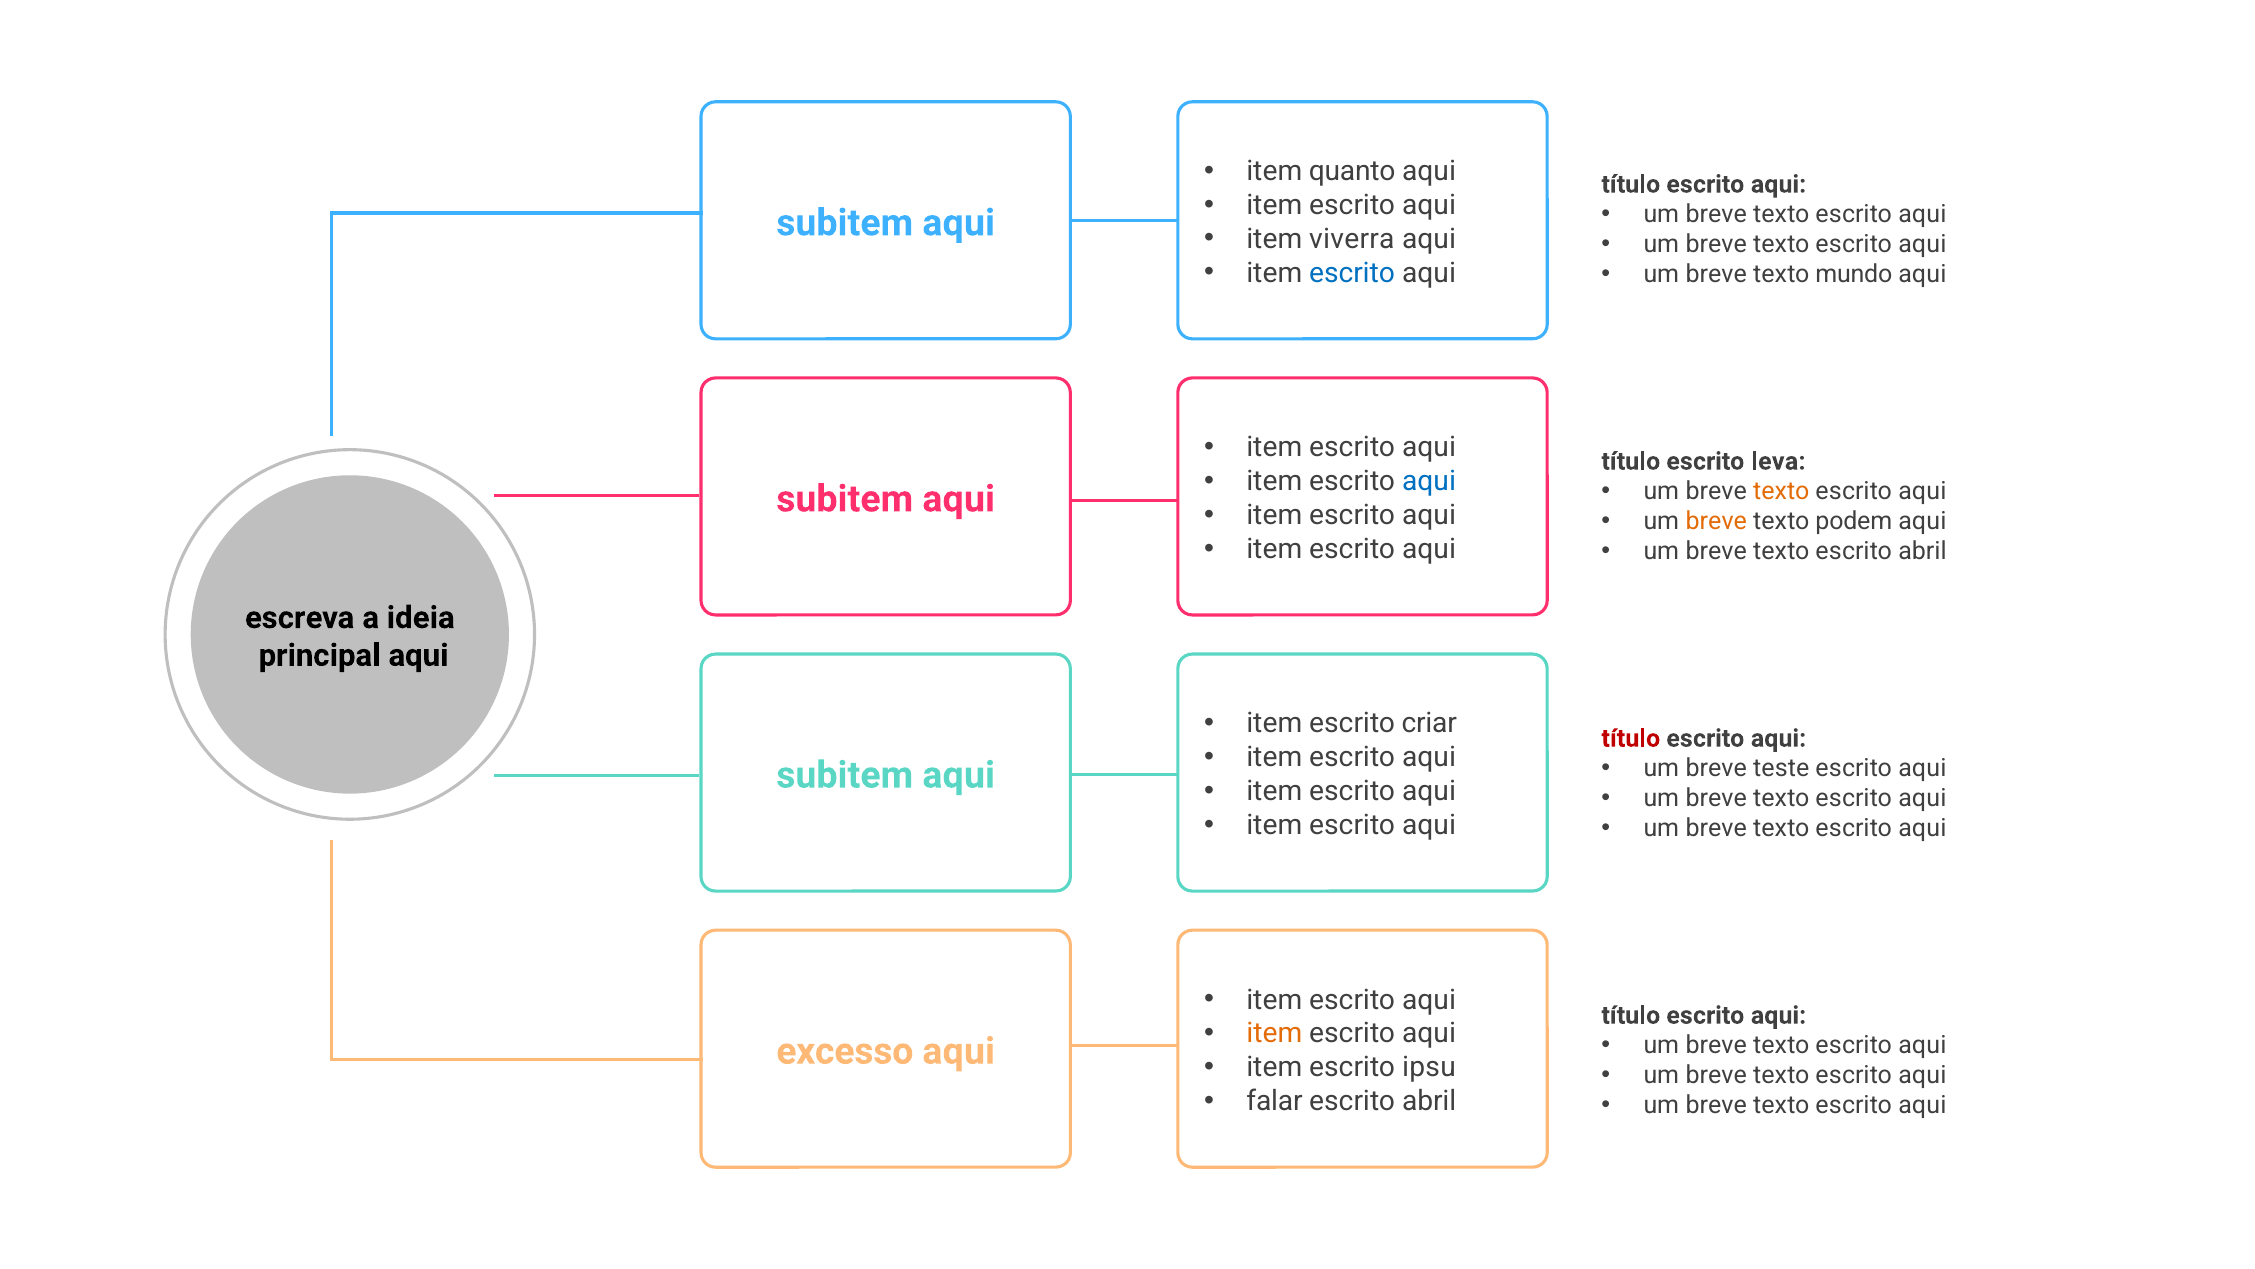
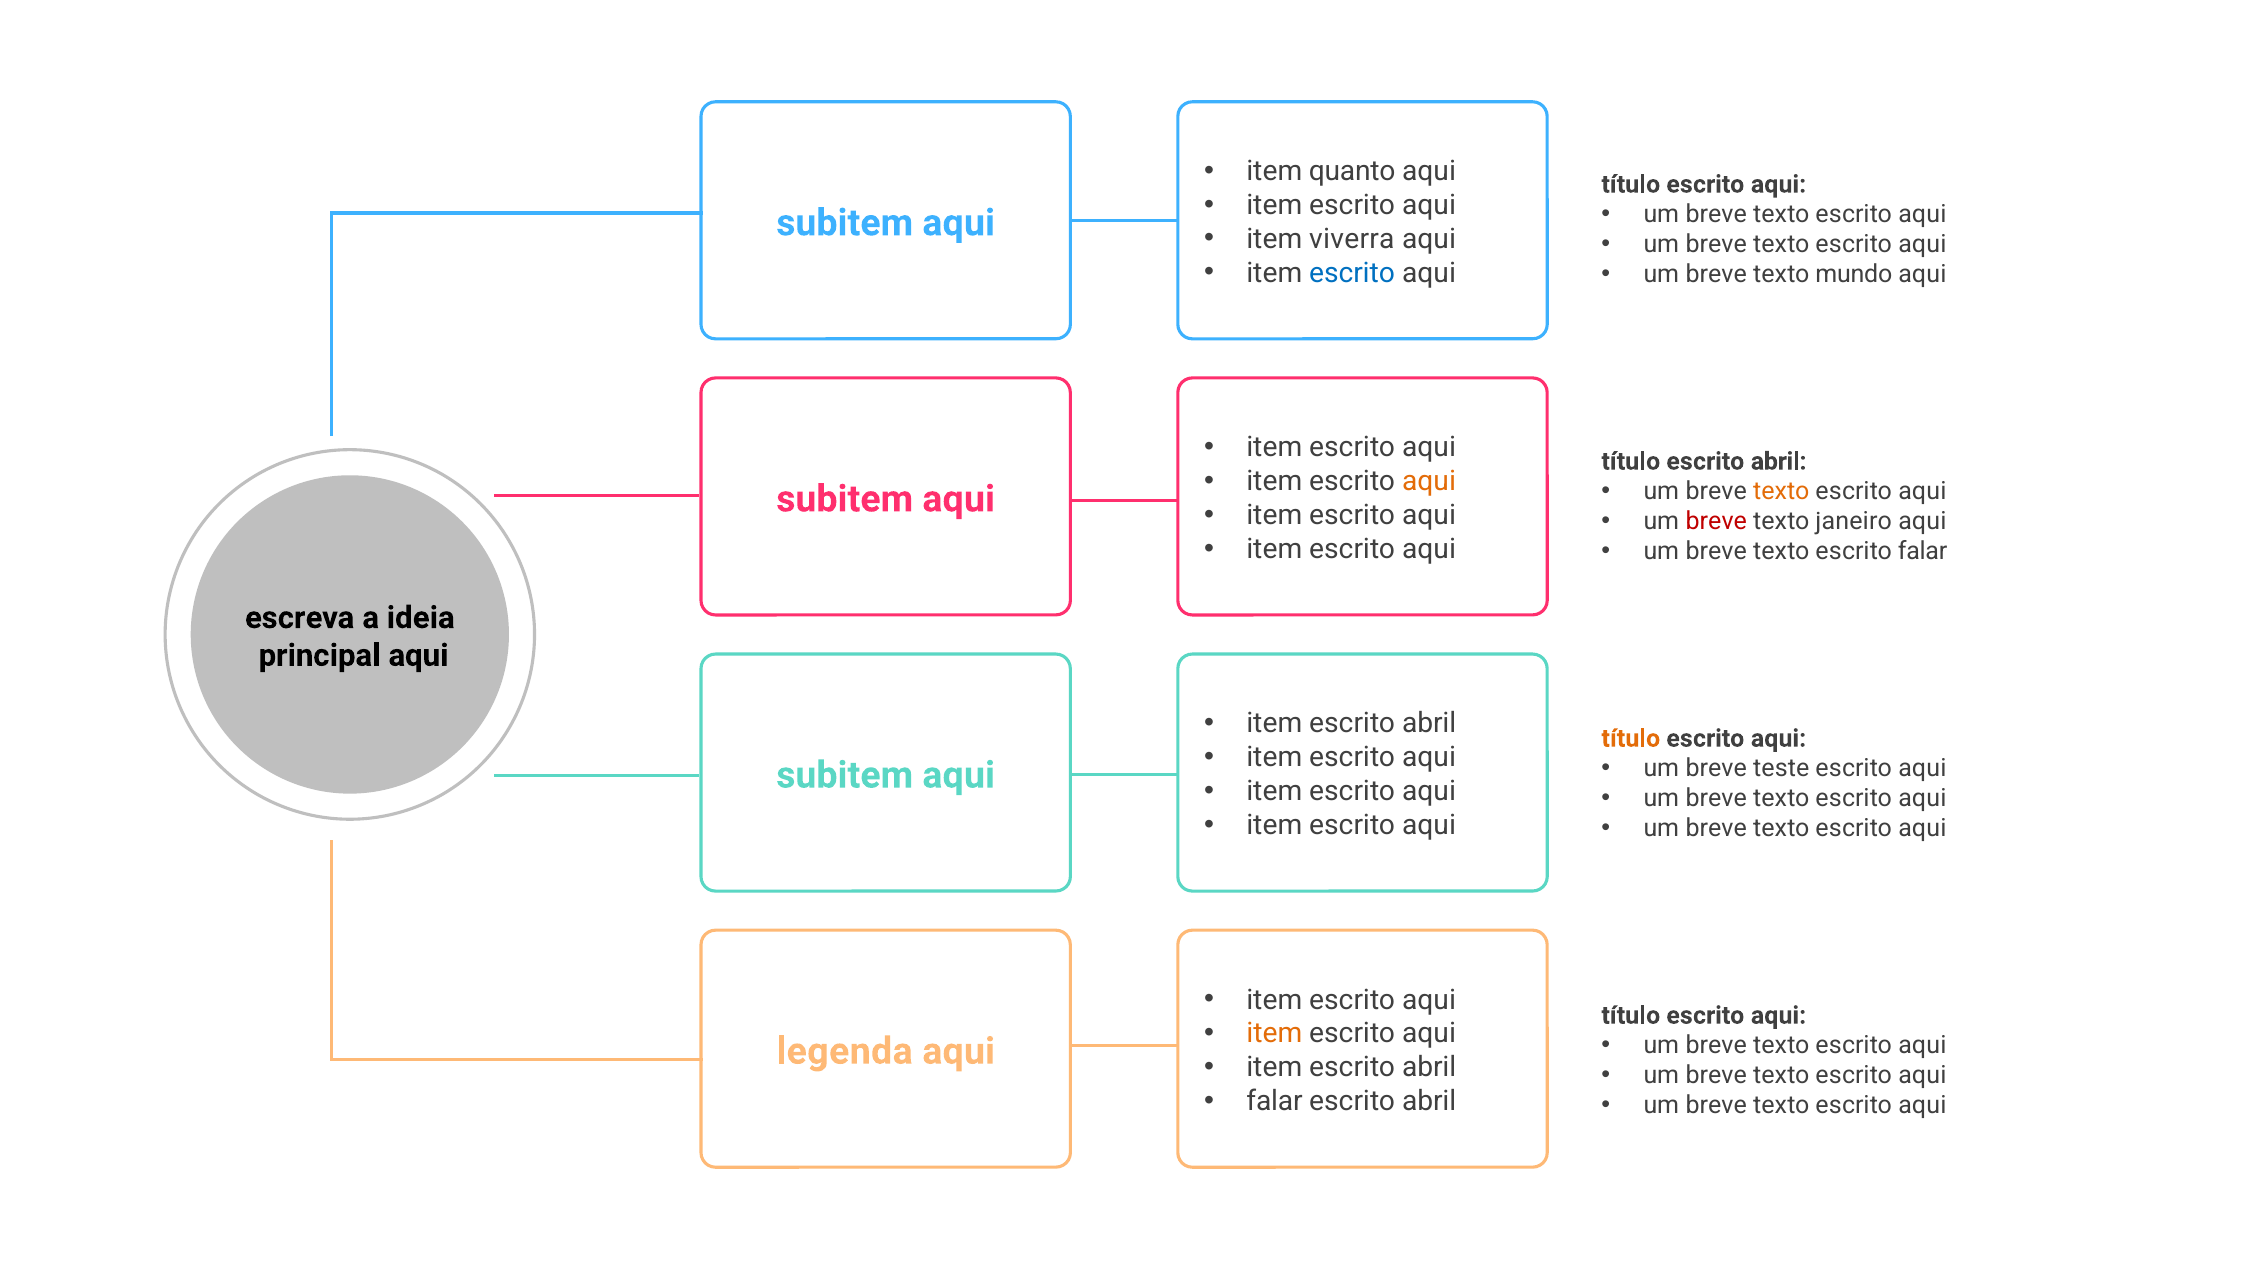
título escrito leva: leva -> abril
aqui at (1429, 481) colour: blue -> orange
breve at (1716, 521) colour: orange -> red
podem: podem -> janeiro
texto escrito abril: abril -> falar
criar at (1429, 723): criar -> abril
título at (1631, 738) colour: red -> orange
excesso: excesso -> legenda
ipsu at (1429, 1067): ipsu -> abril
